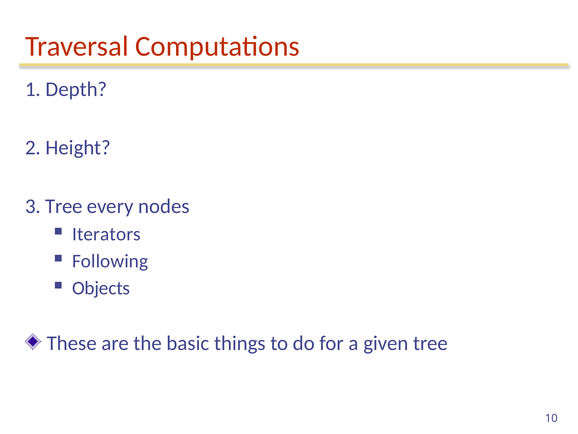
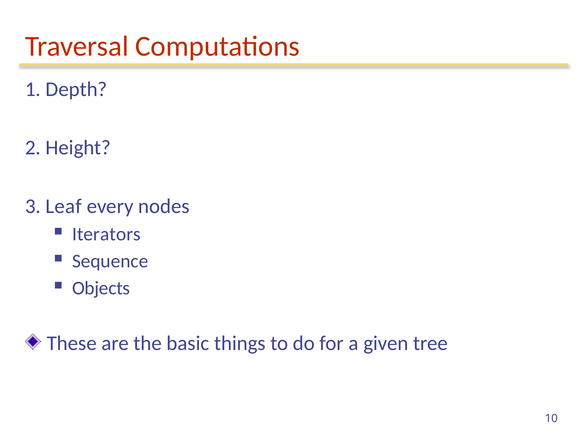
3 Tree: Tree -> Leaf
Following: Following -> Sequence
